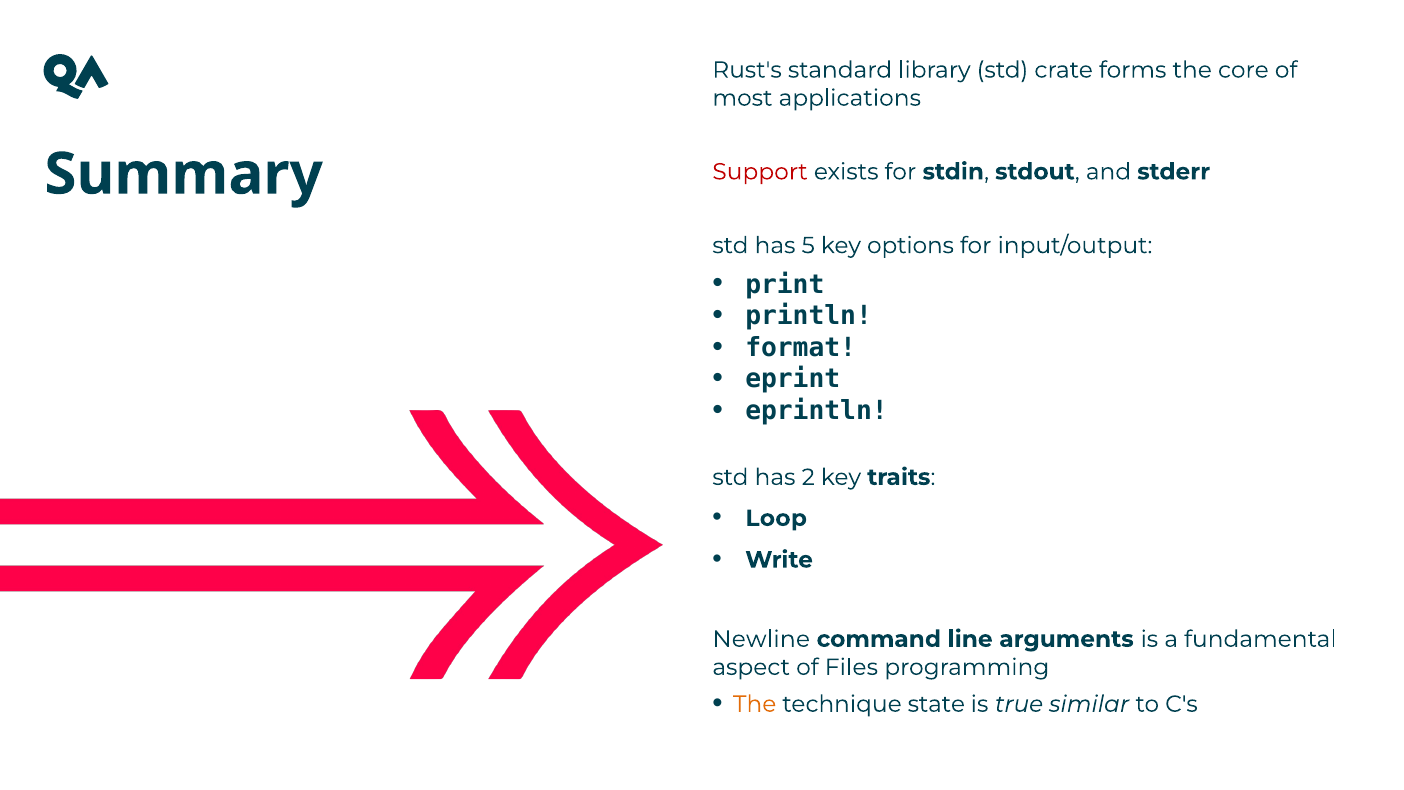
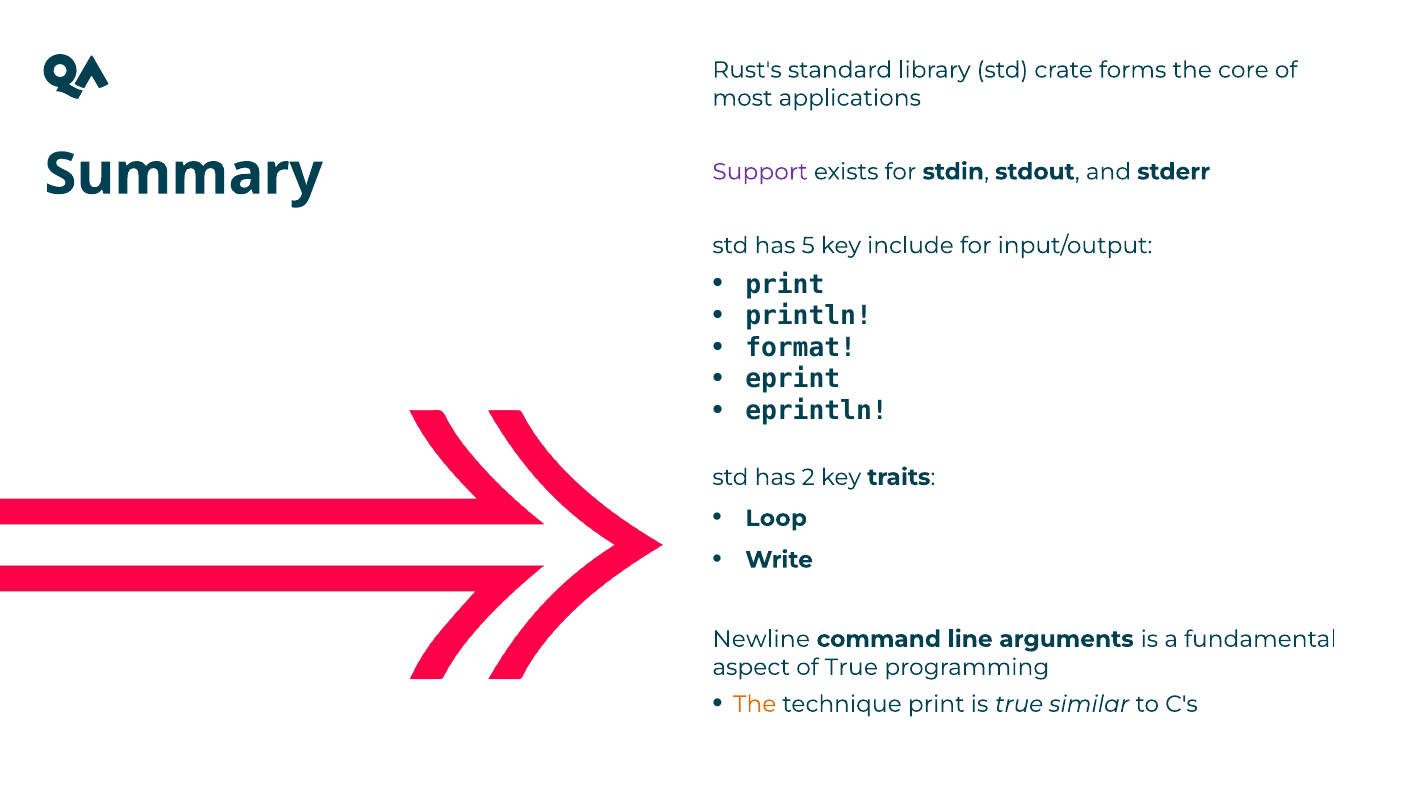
Support colour: red -> purple
options: options -> include
of Files: Files -> True
technique state: state -> print
